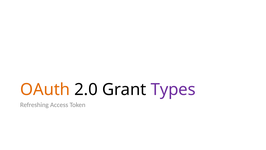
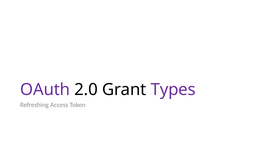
OAuth colour: orange -> purple
